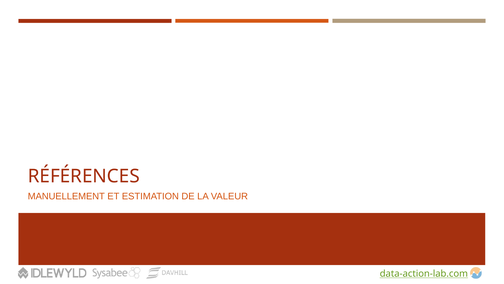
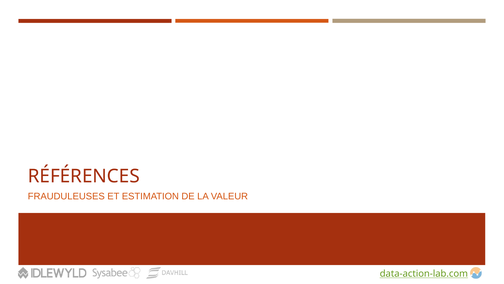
MANUELLEMENT: MANUELLEMENT -> FRAUDULEUSES
